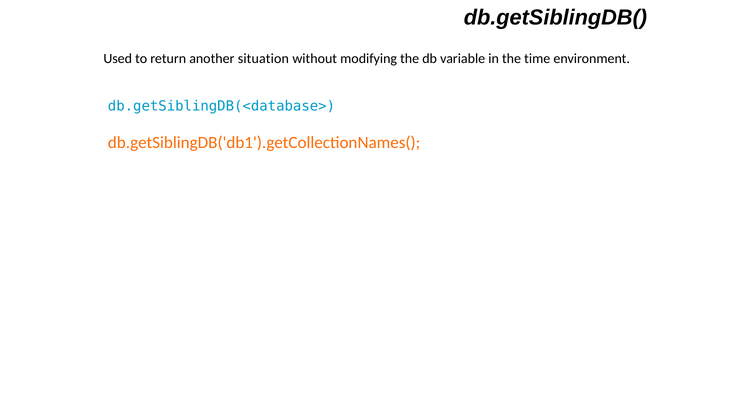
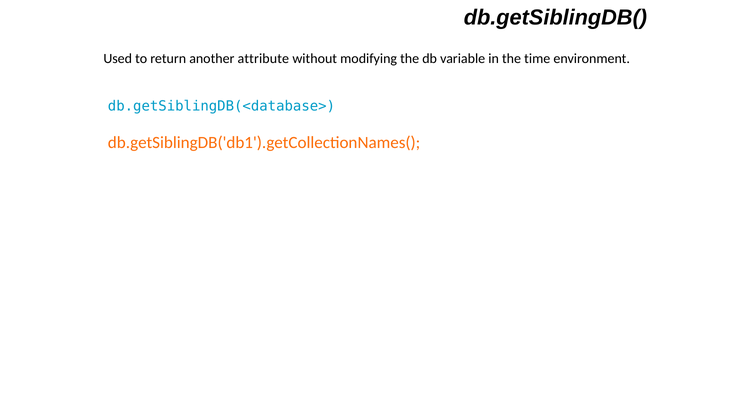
situation: situation -> attribute
